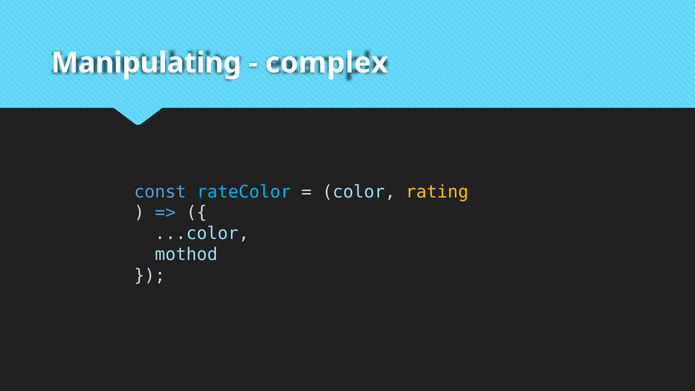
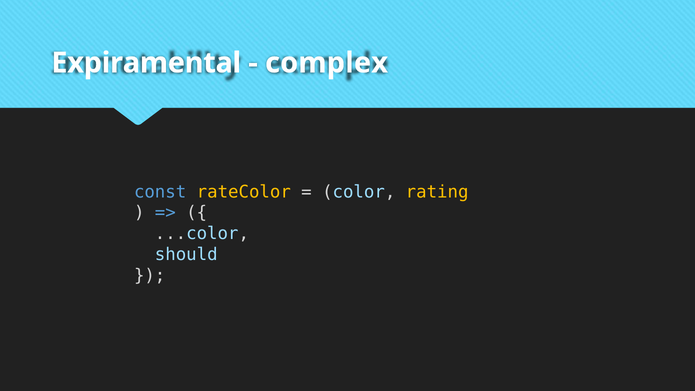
Manipulating: Manipulating -> Expiramental
rateColor colour: light blue -> yellow
mothod: mothod -> should
